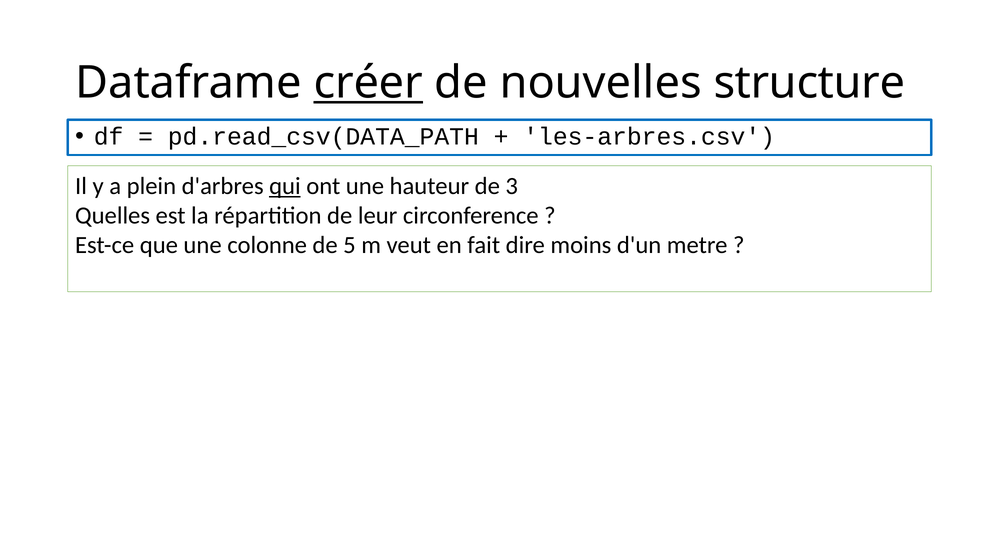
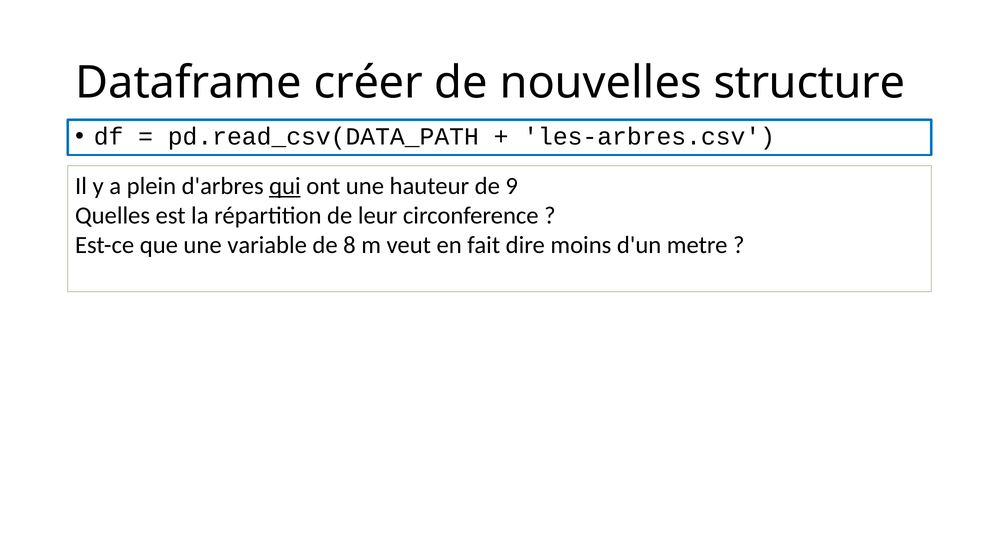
créer underline: present -> none
3: 3 -> 9
colonne: colonne -> variable
5: 5 -> 8
